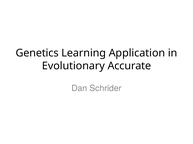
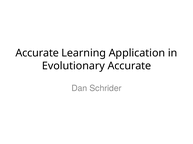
Genetics at (37, 53): Genetics -> Accurate
